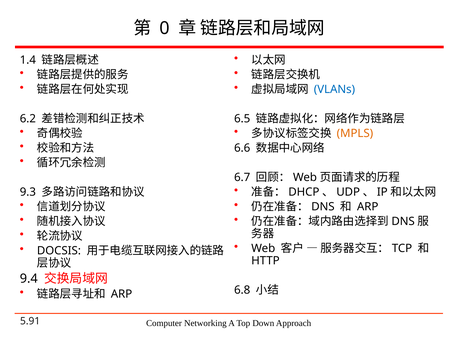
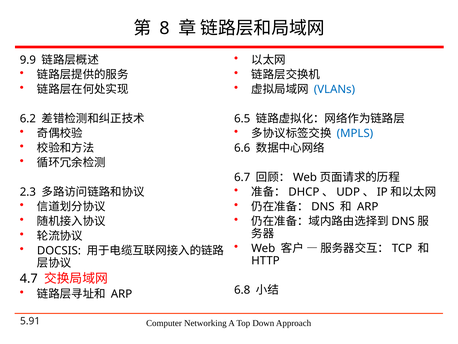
0: 0 -> 8
1.4: 1.4 -> 9.9
MPLS colour: orange -> blue
9.3: 9.3 -> 2.3
9.4: 9.4 -> 4.7
